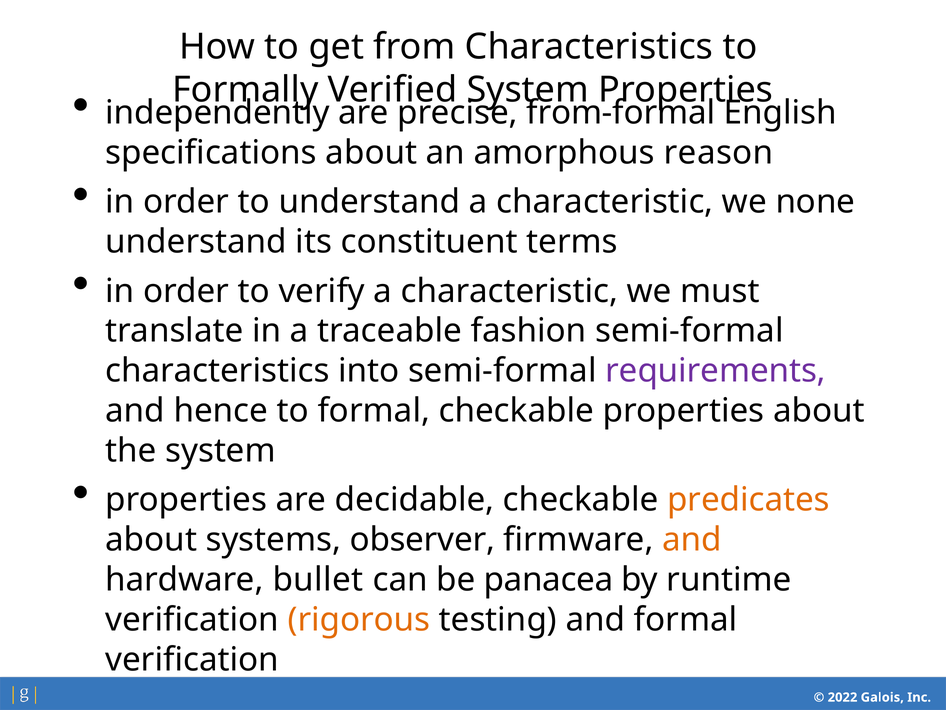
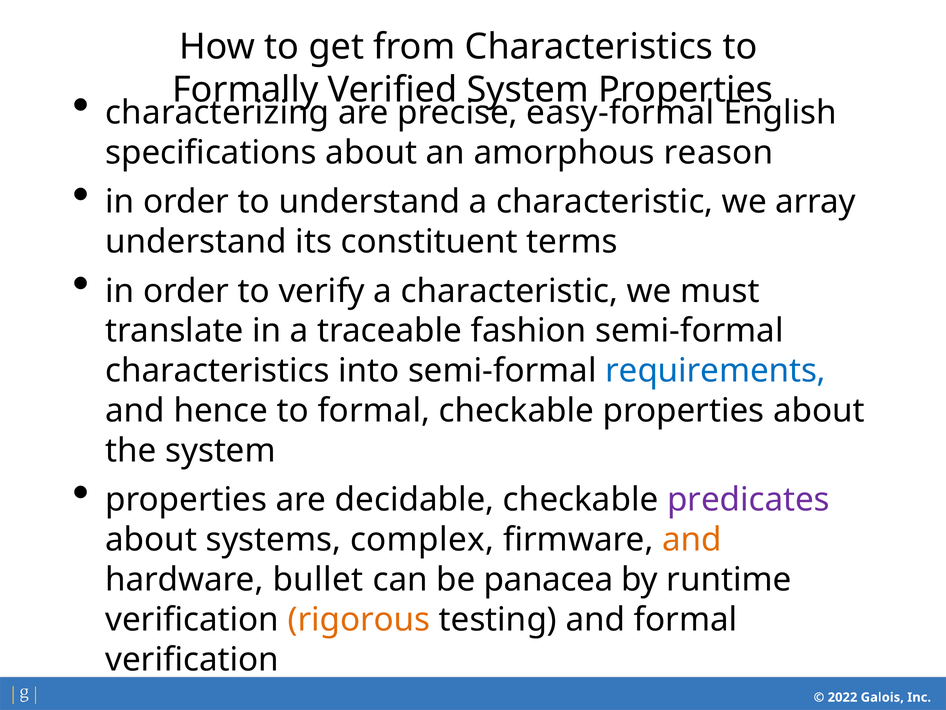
independently: independently -> characterizing
from-formal: from-formal -> easy-formal
none: none -> array
requirements colour: purple -> blue
predicates colour: orange -> purple
observer: observer -> complex
